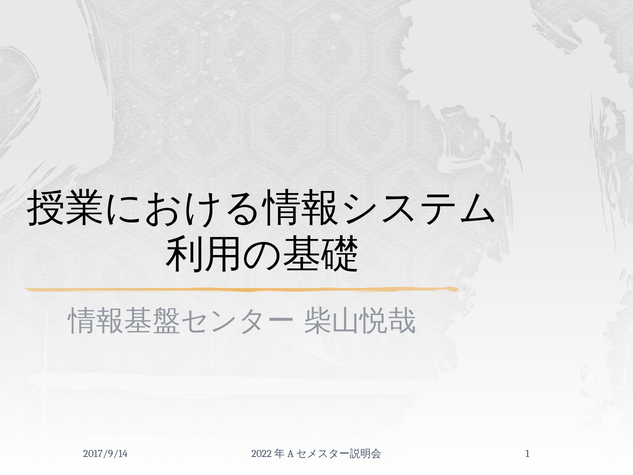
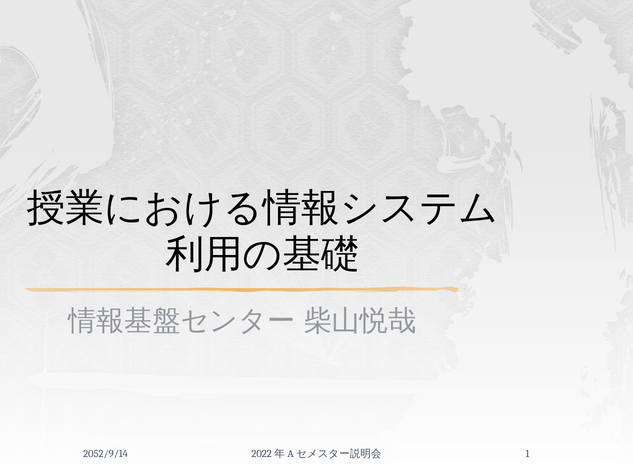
2017/9/14: 2017/9/14 -> 2052/9/14
